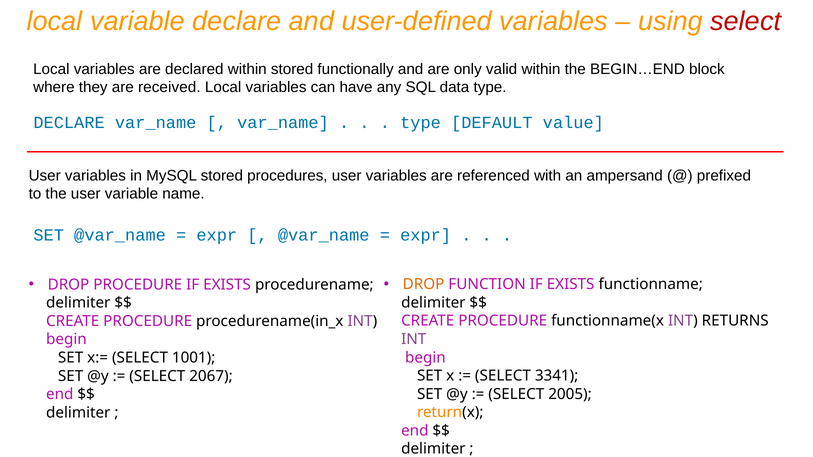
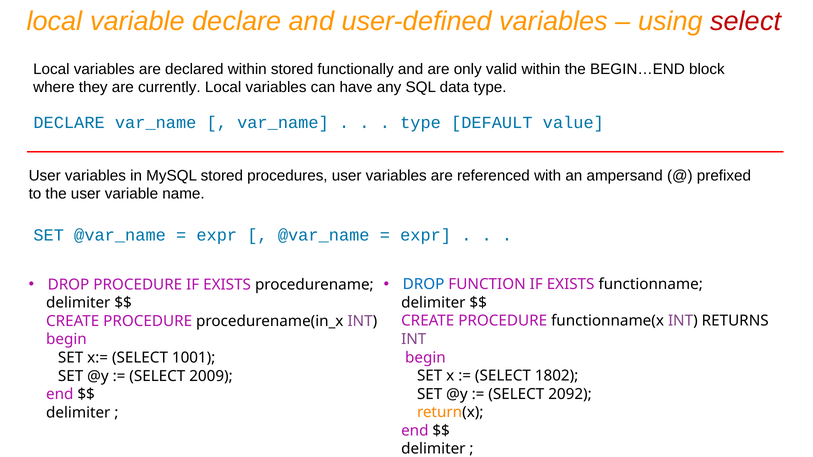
received: received -> currently
DROP at (424, 285) colour: orange -> blue
3341: 3341 -> 1802
2067: 2067 -> 2009
2005: 2005 -> 2092
